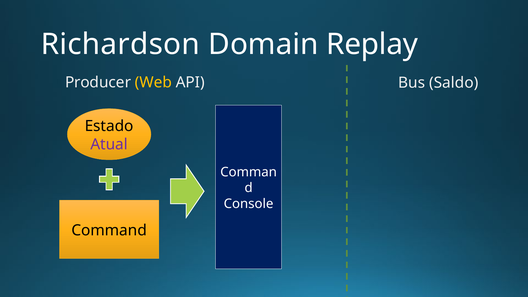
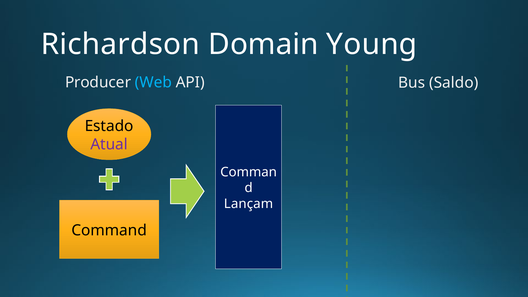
Replay: Replay -> Young
Web colour: yellow -> light blue
Console: Console -> Lançam
